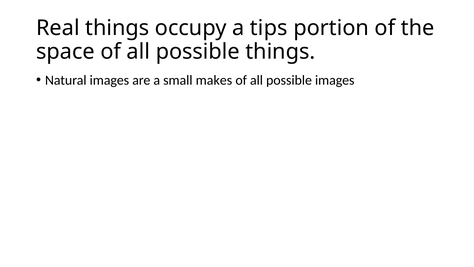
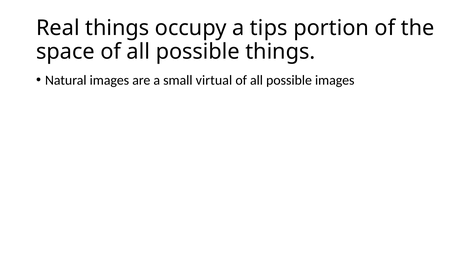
makes: makes -> virtual
